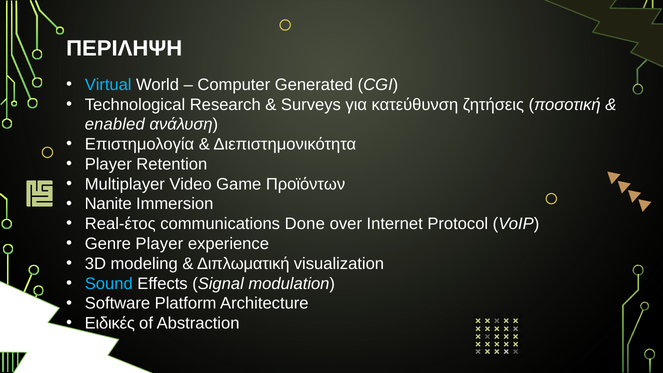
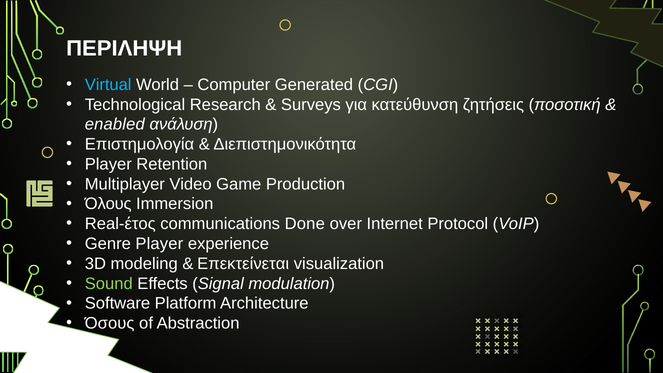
Προϊόντων: Προϊόντων -> Production
Nanite: Nanite -> Όλους
Διπλωματική: Διπλωματική -> Επεκτείνεται
Sound colour: light blue -> light green
Ειδικές: Ειδικές -> Όσους
